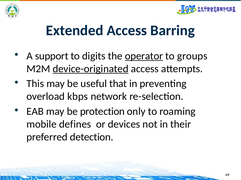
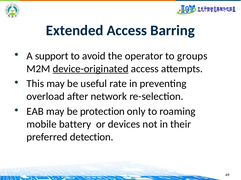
digits: digits -> avoid
operator underline: present -> none
that: that -> rate
kbps: kbps -> after
defines: defines -> battery
